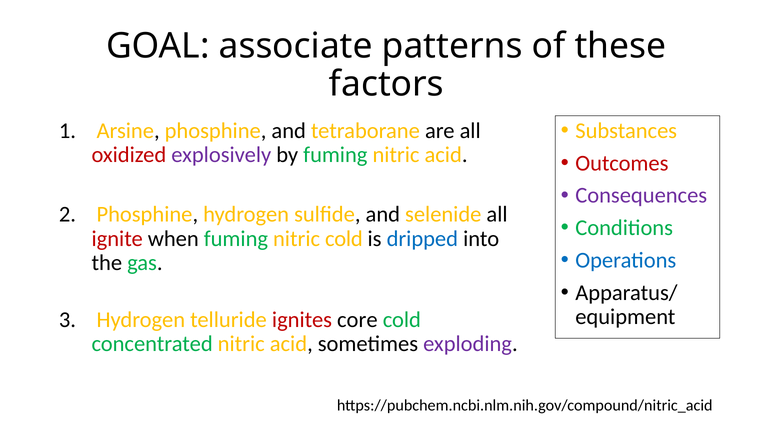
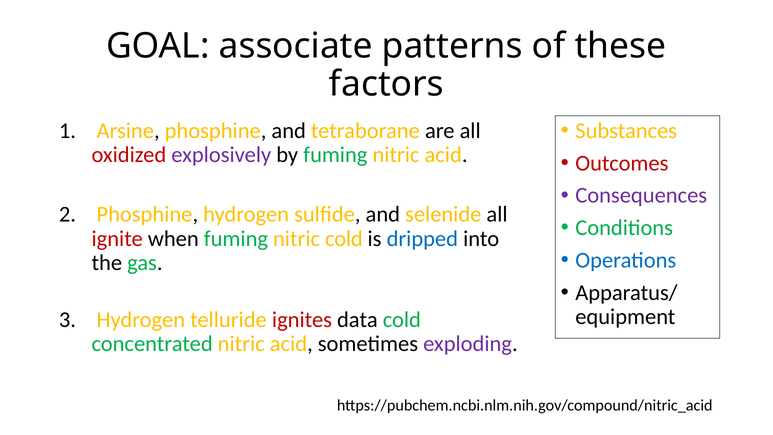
core: core -> data
